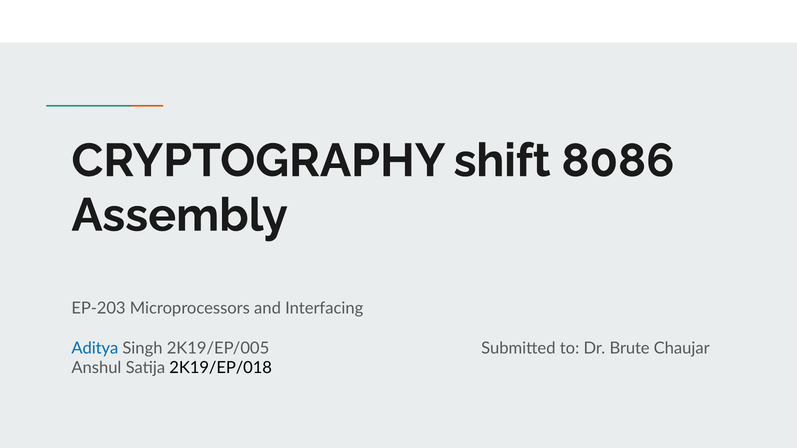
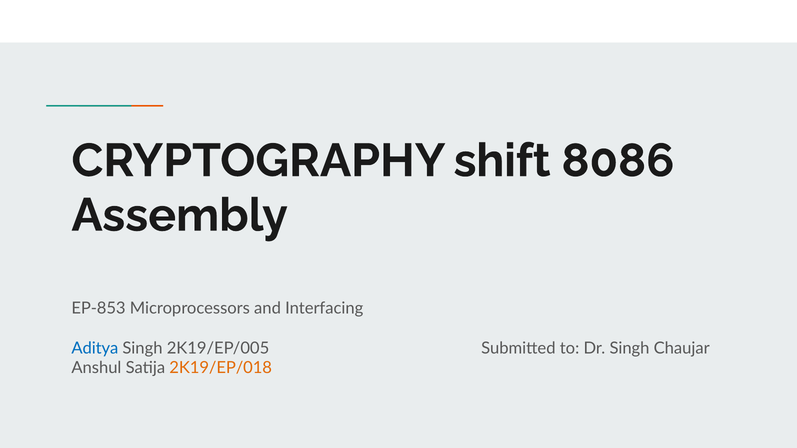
EP-203: EP-203 -> EP-853
Dr Brute: Brute -> Singh
2K19/EP/018 colour: black -> orange
